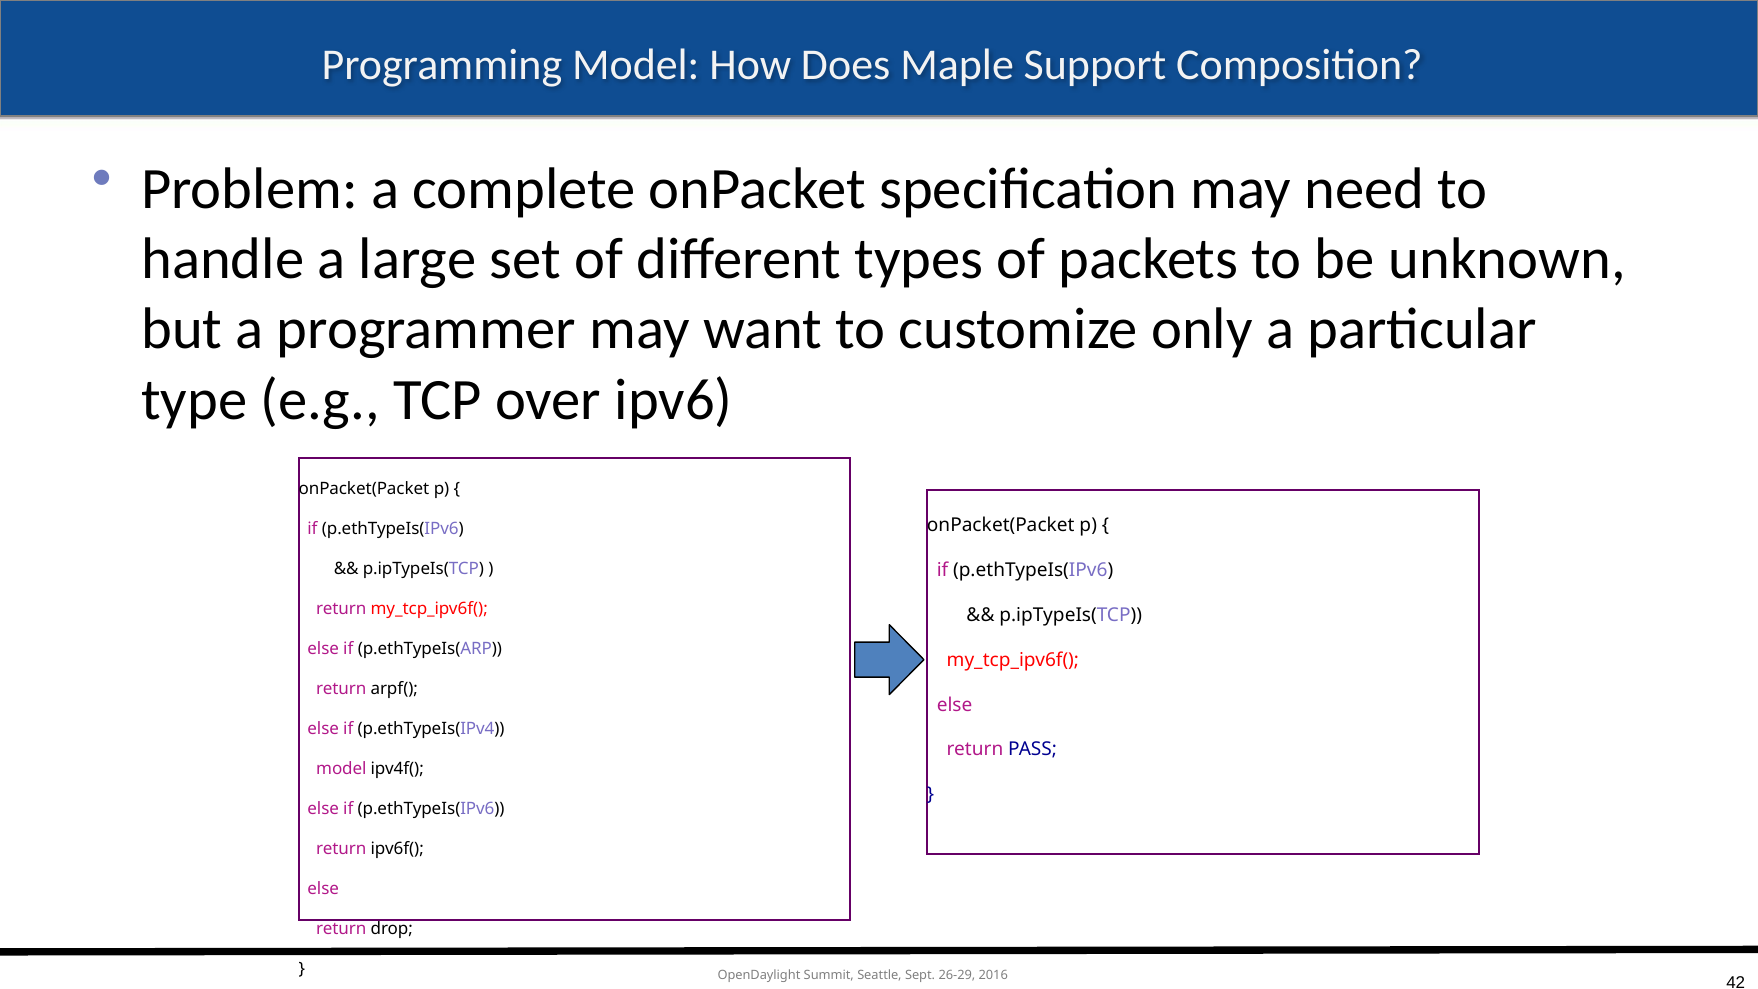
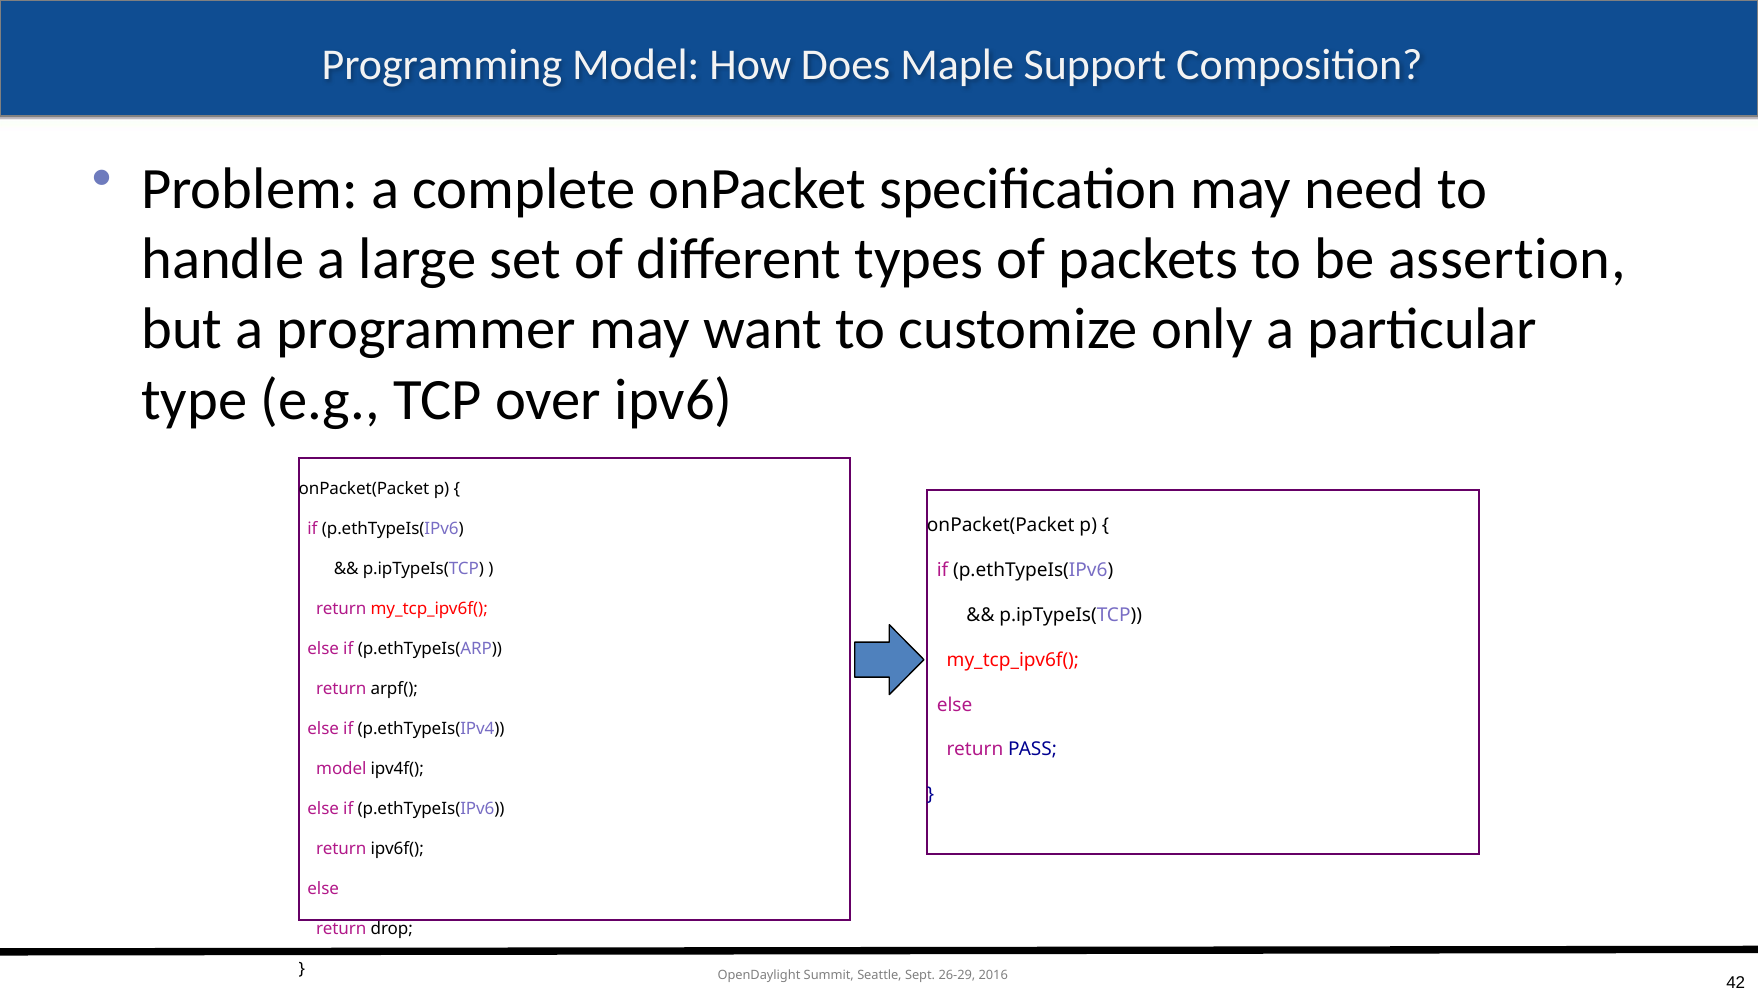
unknown: unknown -> assertion
